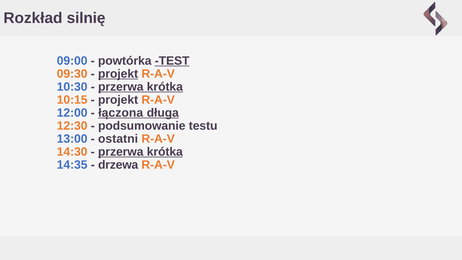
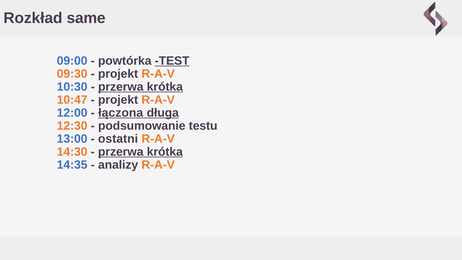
silnię: silnię -> same
projekt at (118, 74) underline: present -> none
10:15: 10:15 -> 10:47
drzewa: drzewa -> analizy
